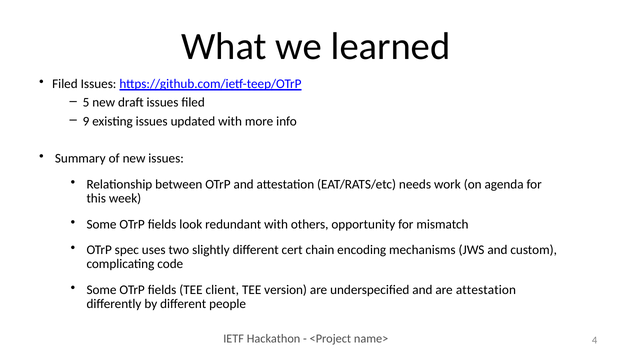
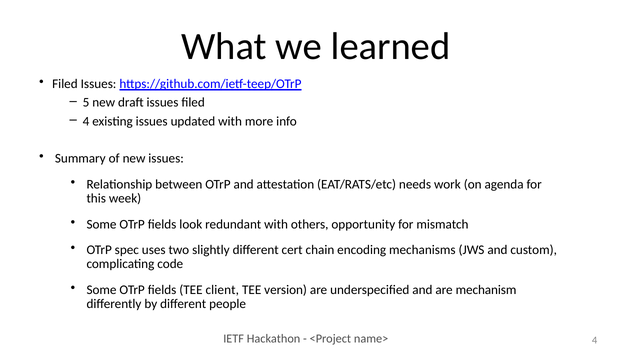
9 at (86, 121): 9 -> 4
are attestation: attestation -> mechanism
